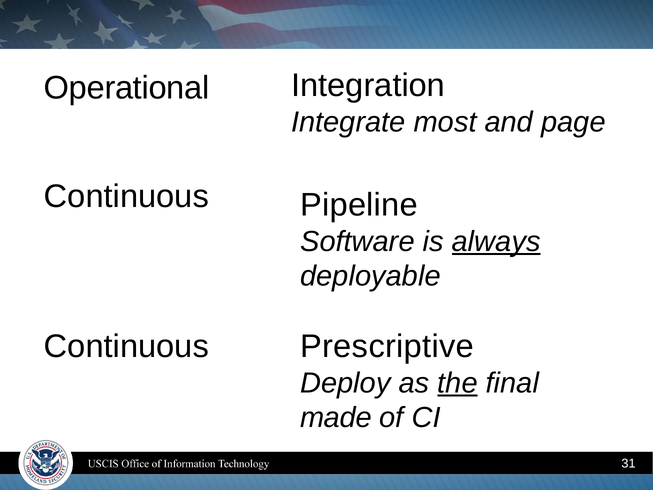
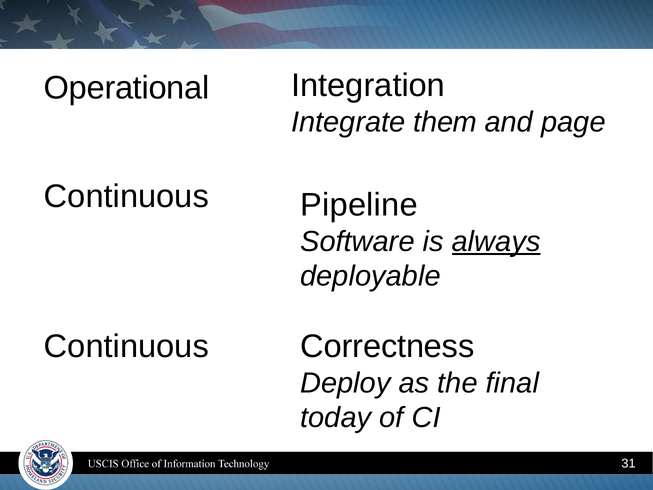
most: most -> them
Prescriptive: Prescriptive -> Correctness
the underline: present -> none
made: made -> today
